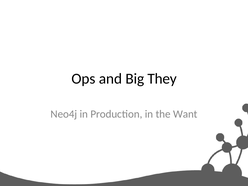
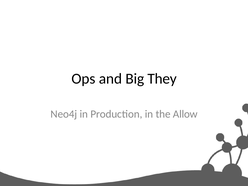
Want: Want -> Allow
